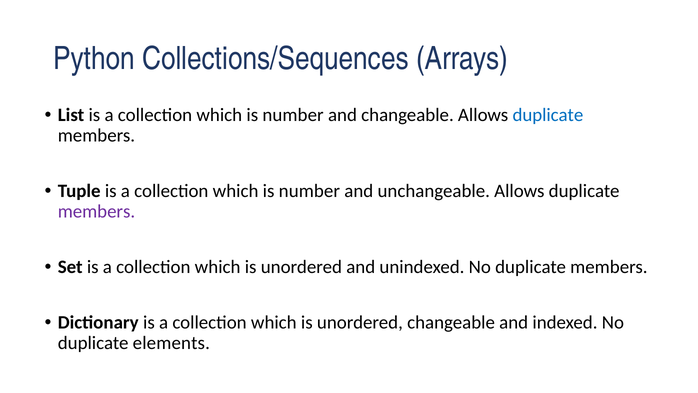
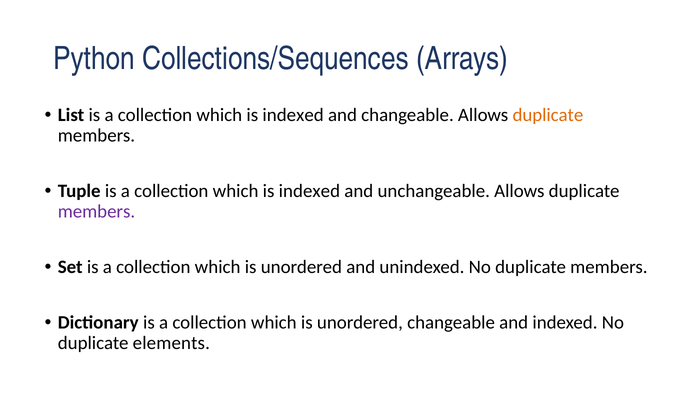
number at (293, 115): number -> indexed
duplicate at (548, 115) colour: blue -> orange
number at (309, 191): number -> indexed
